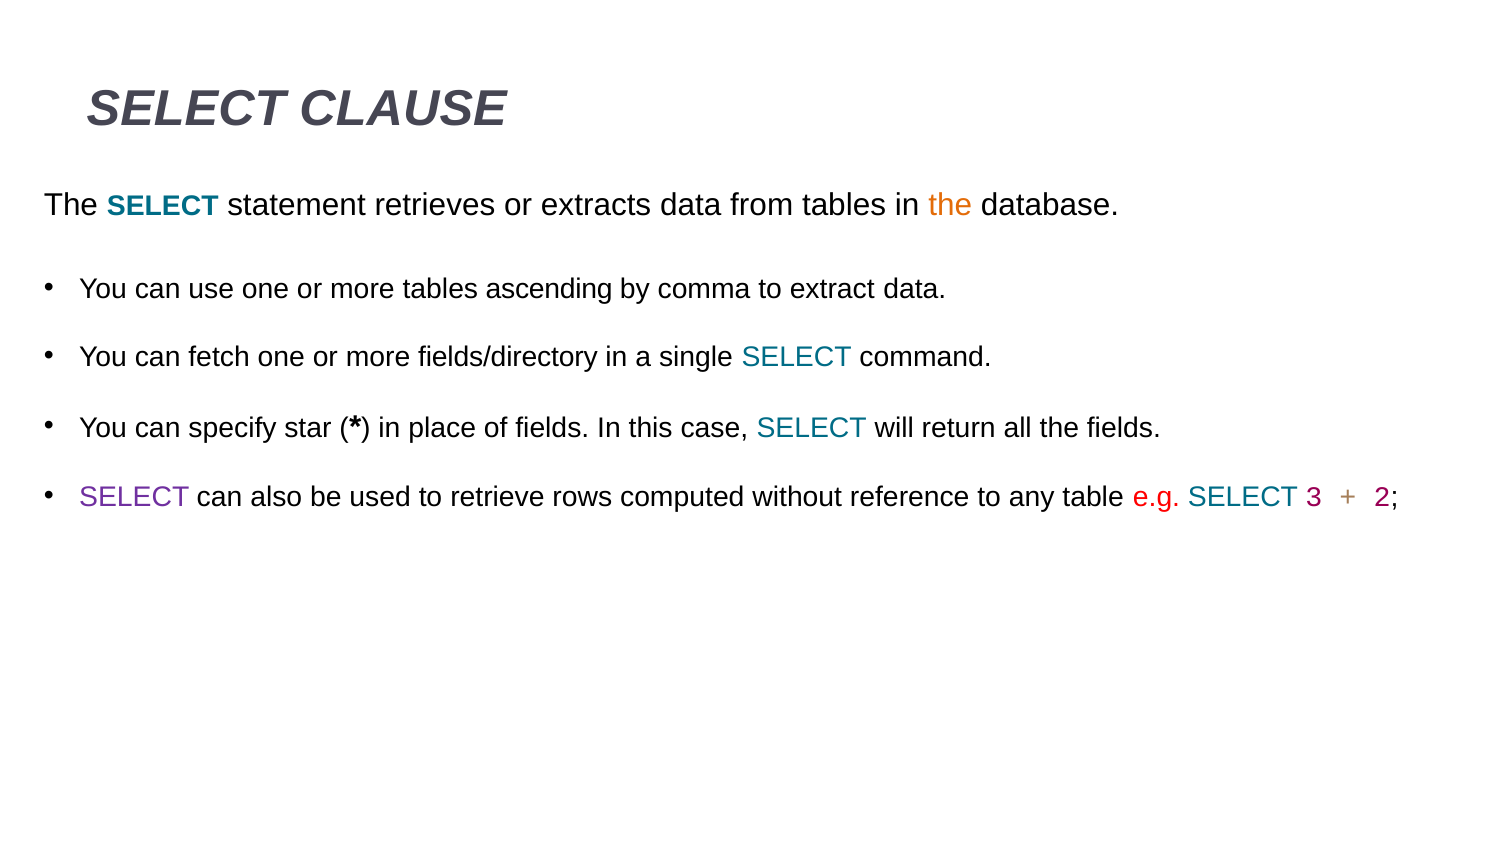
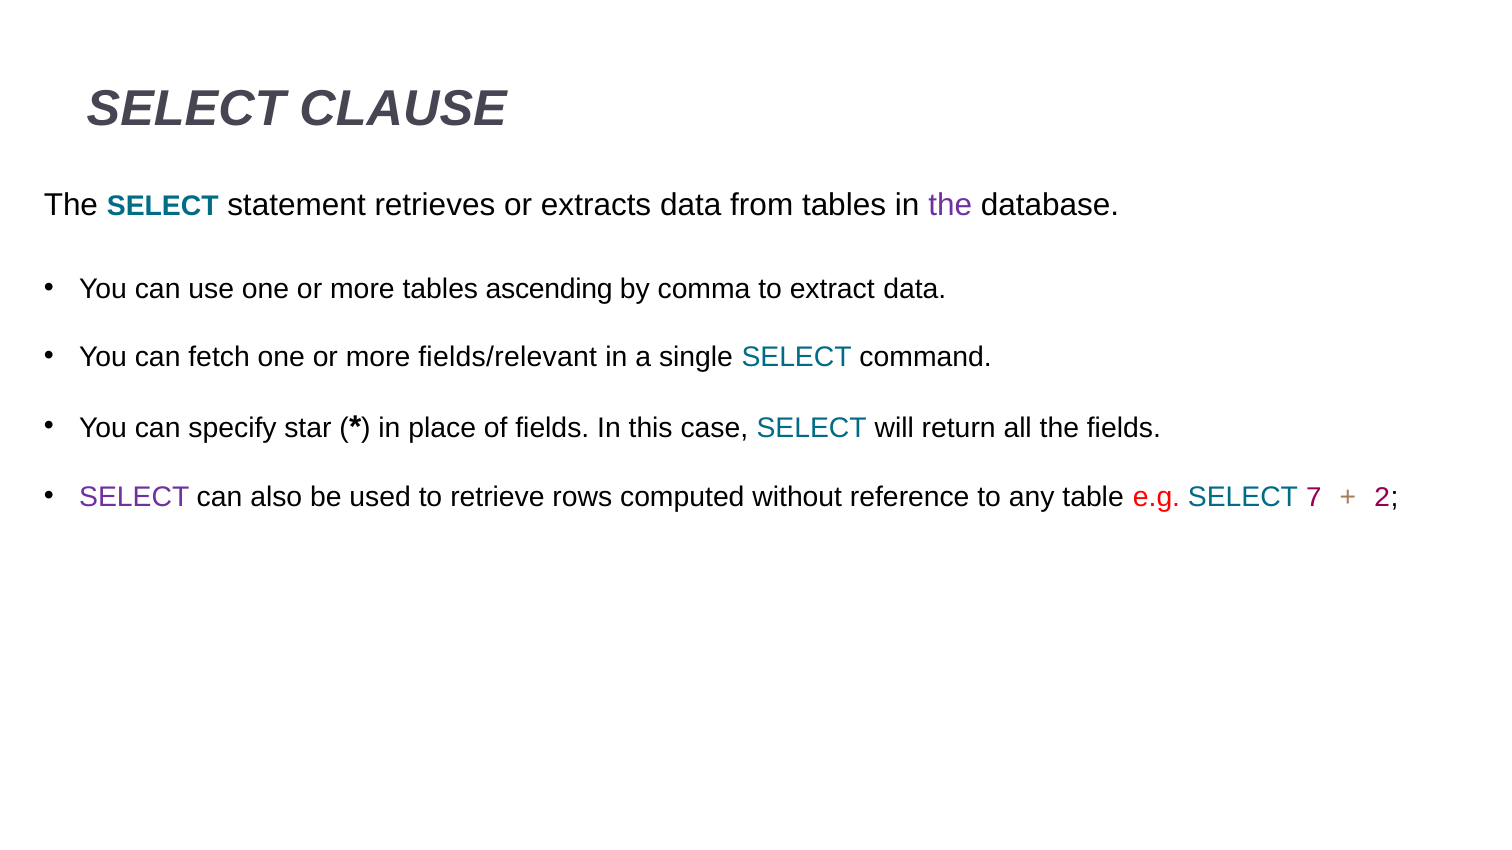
the at (950, 205) colour: orange -> purple
fields/directory: fields/directory -> fields/relevant
3: 3 -> 7
